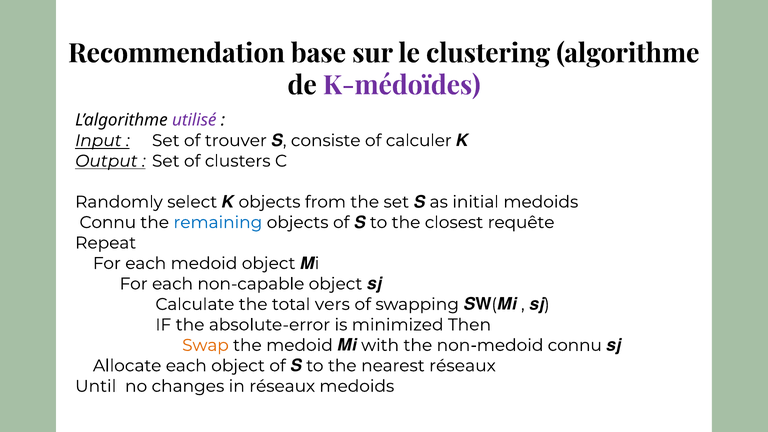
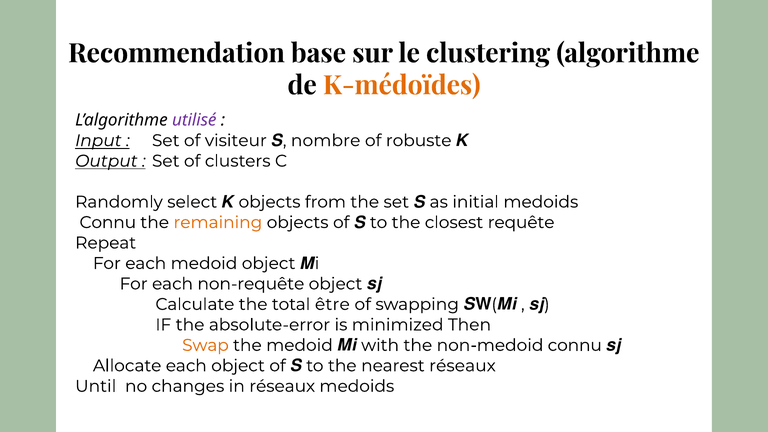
K-médoïdes colour: purple -> orange
trouver: trouver -> visiteur
consiste: consiste -> nombre
calculer: calculer -> robuste
remaining colour: blue -> orange
non-capable: non-capable -> non-requête
vers: vers -> être
